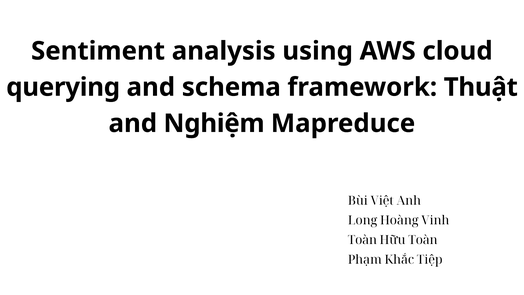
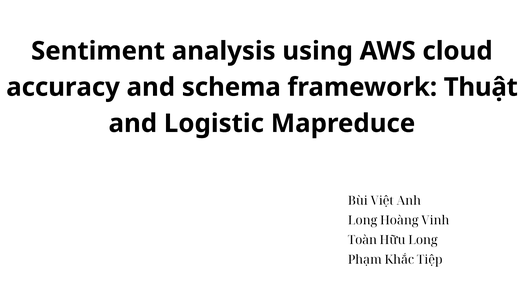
querying: querying -> accuracy
Nghiệm: Nghiệm -> Logistic
Hữu Toàn: Toàn -> Long
